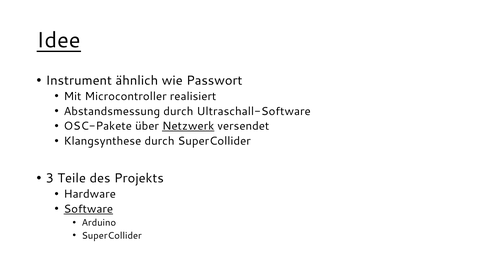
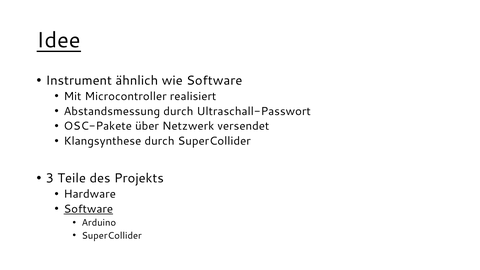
wie Passwort: Passwort -> Software
Ultraschall-Software: Ultraschall-Software -> Ultraschall-Passwort
Netzwerk underline: present -> none
